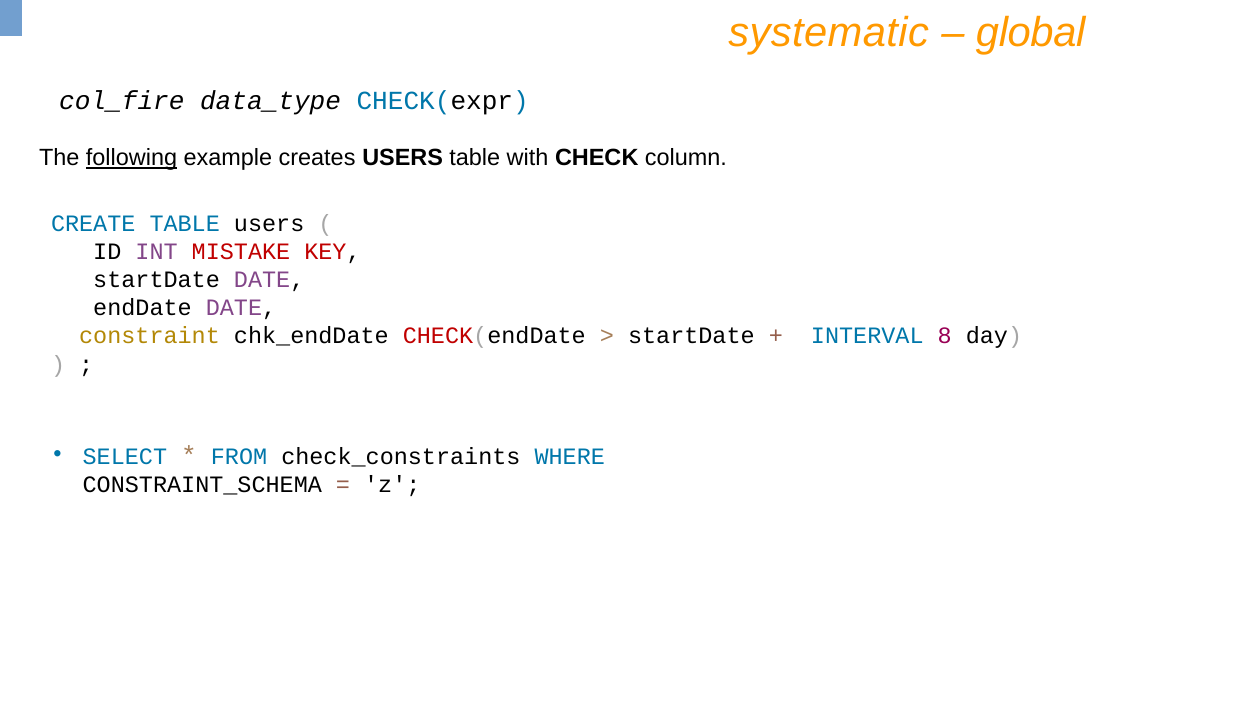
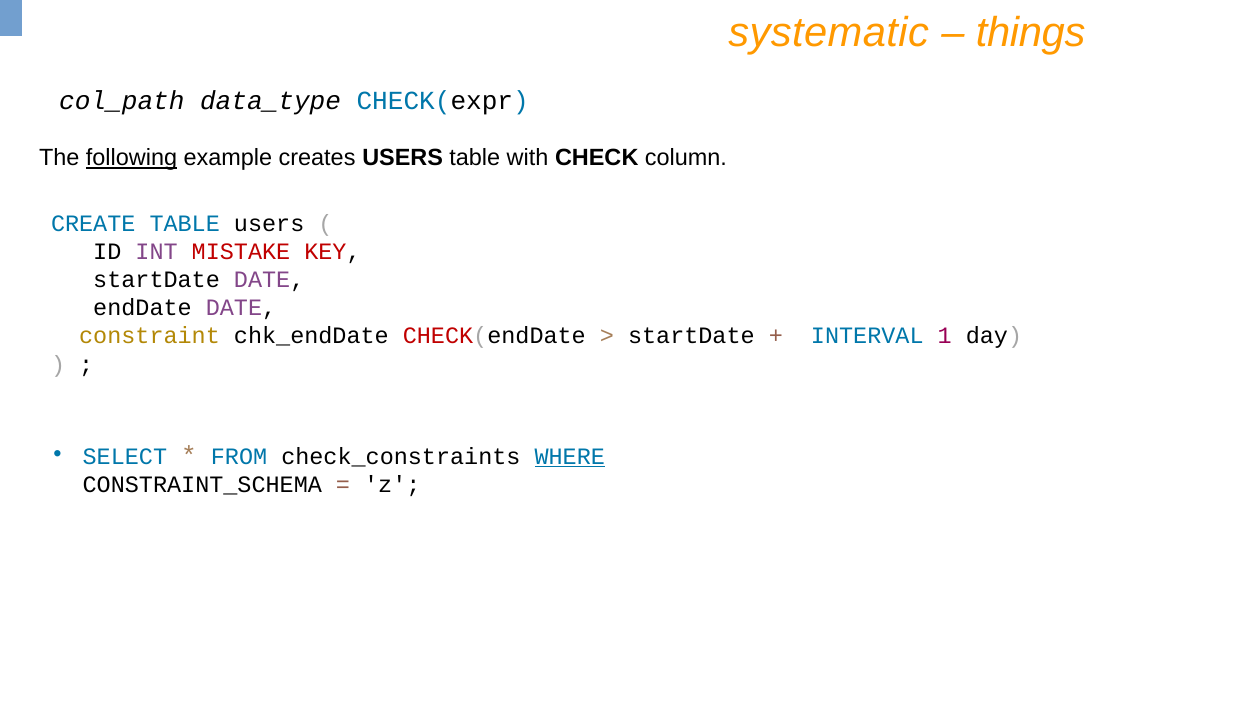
global: global -> things
col_fire: col_fire -> col_path
8: 8 -> 1
WHERE underline: none -> present
